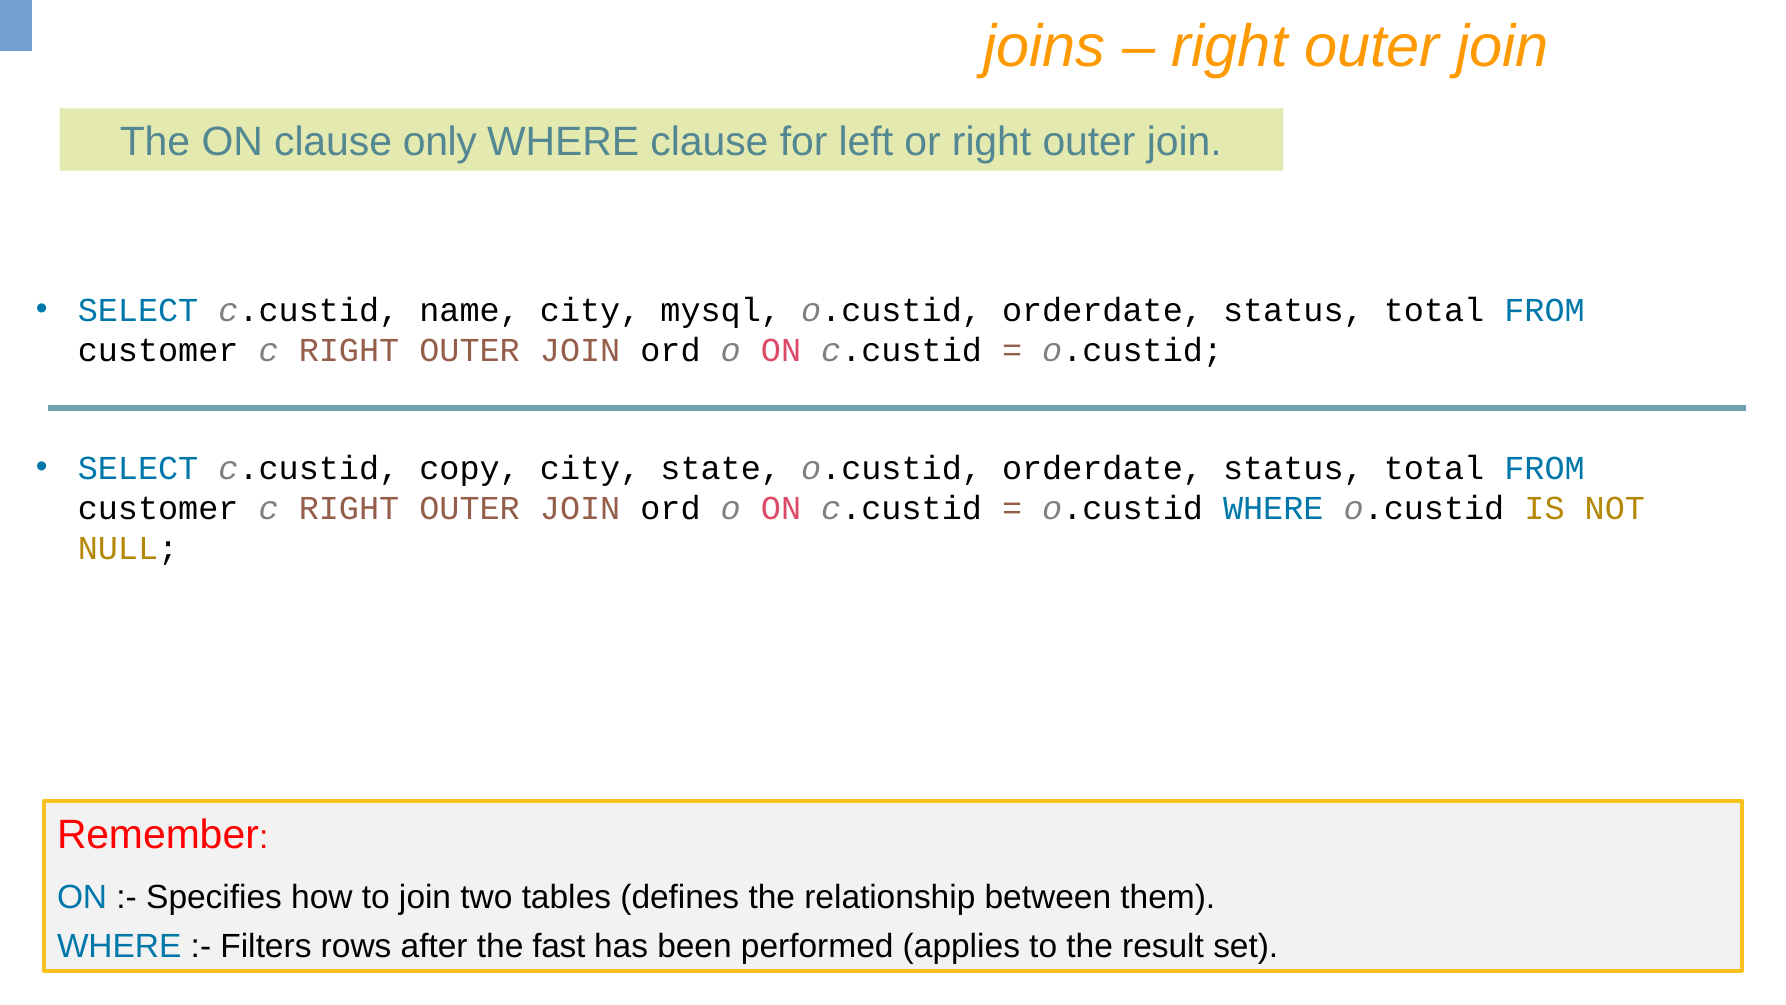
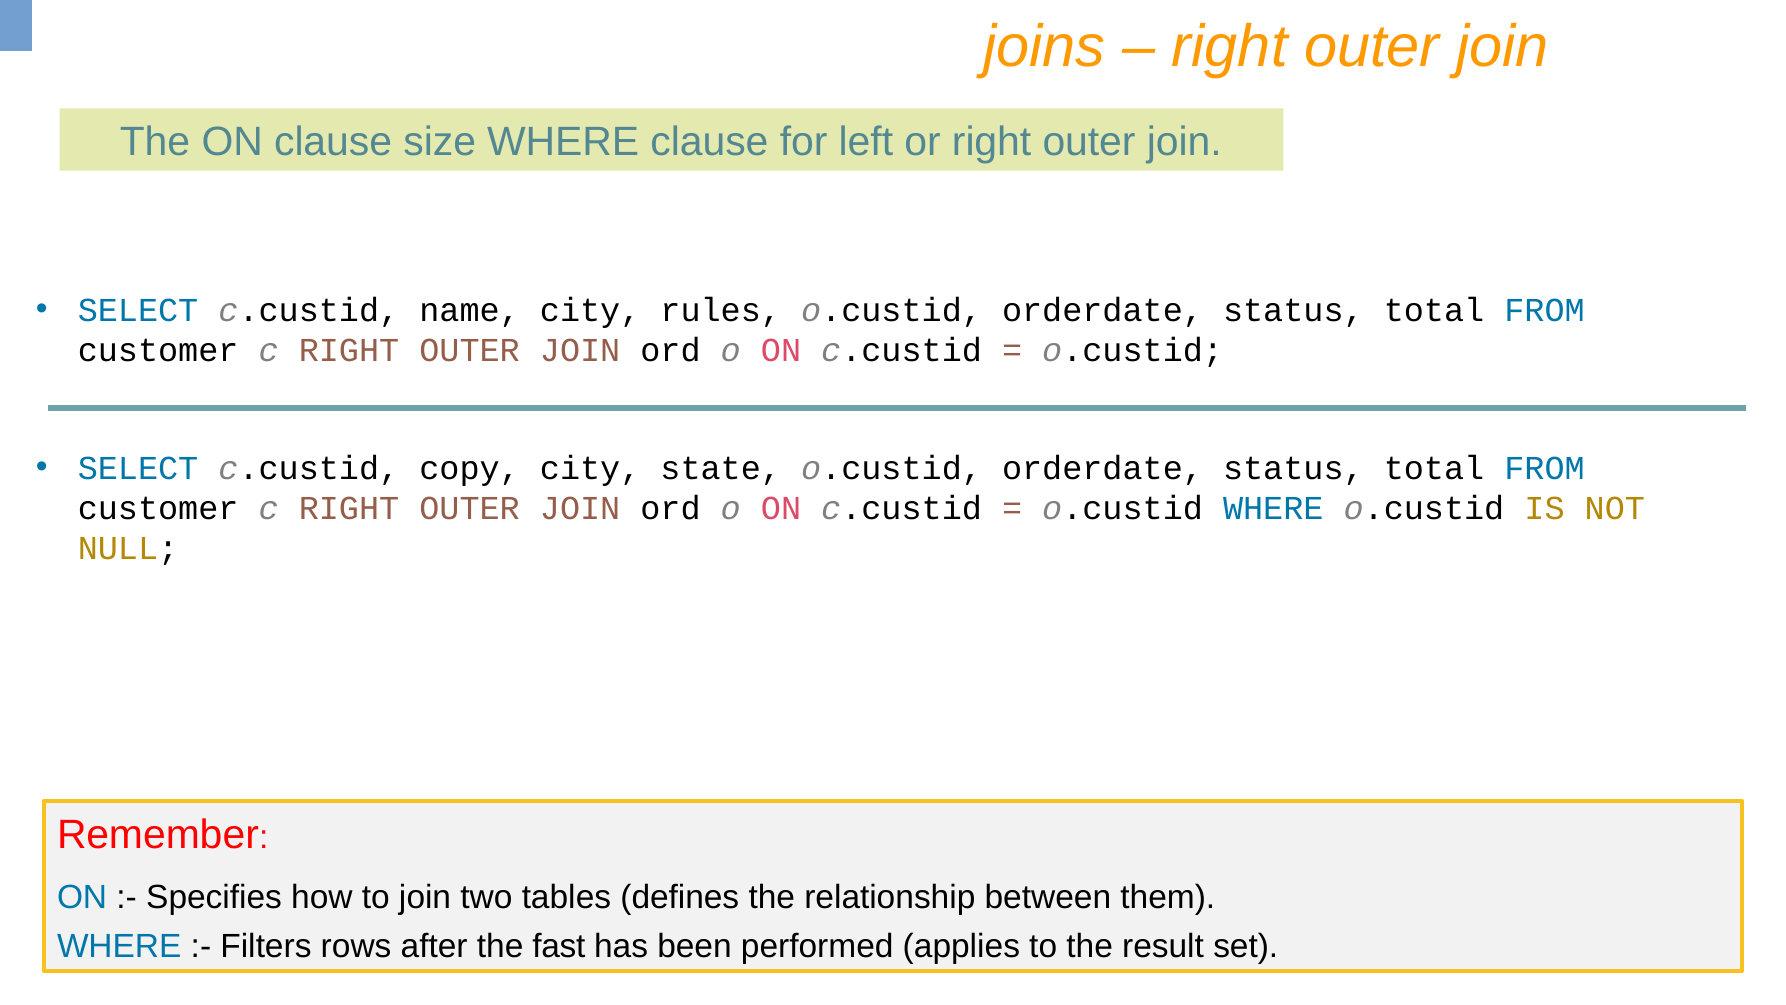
only: only -> size
mysql: mysql -> rules
